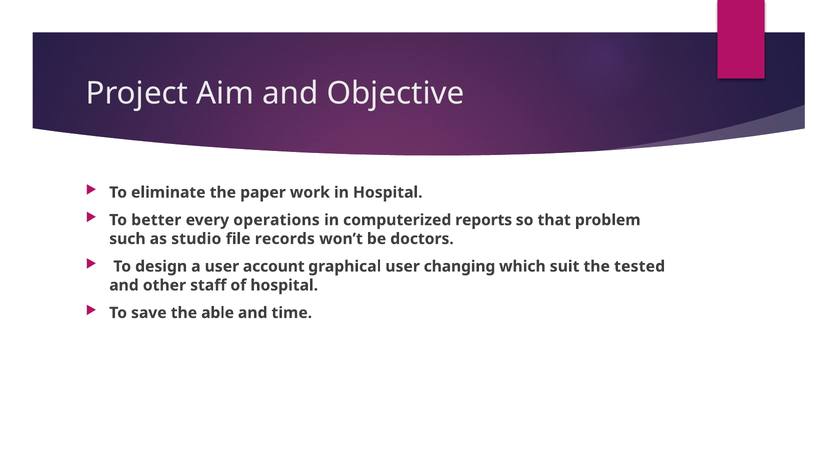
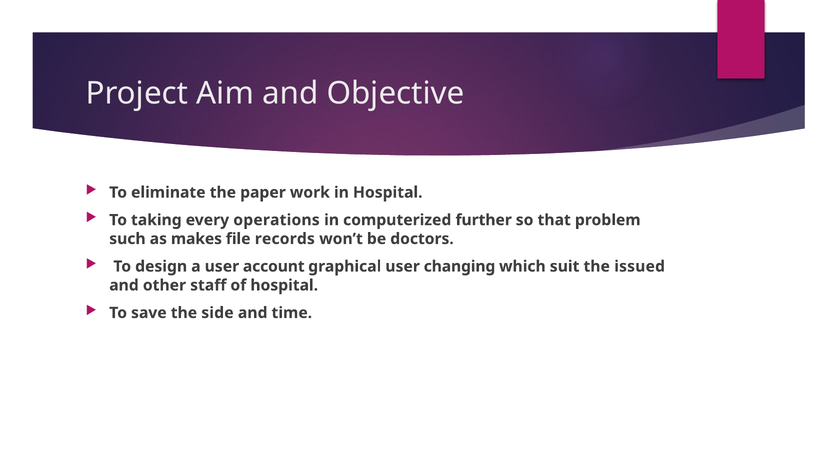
better: better -> taking
reports: reports -> further
studio: studio -> makes
tested: tested -> issued
able: able -> side
